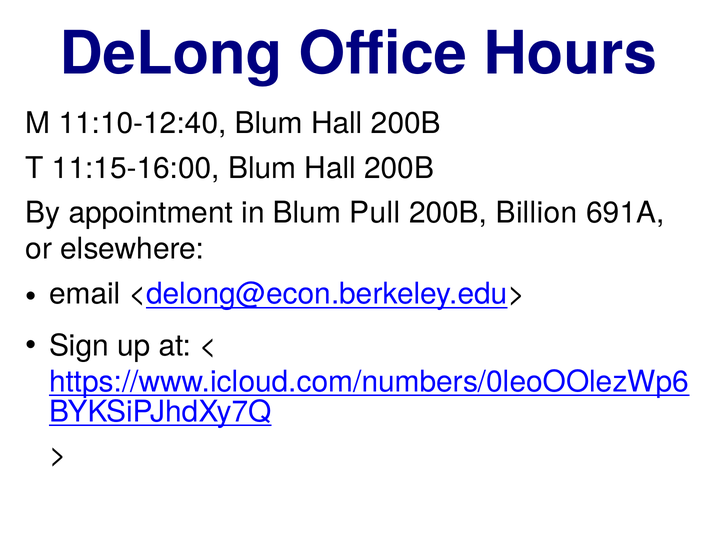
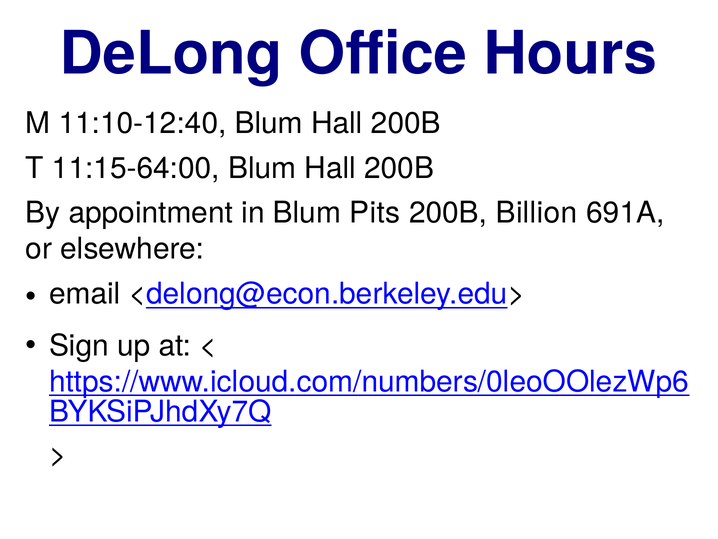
11:15-16:00: 11:15-16:00 -> 11:15-64:00
Pull: Pull -> Pits
